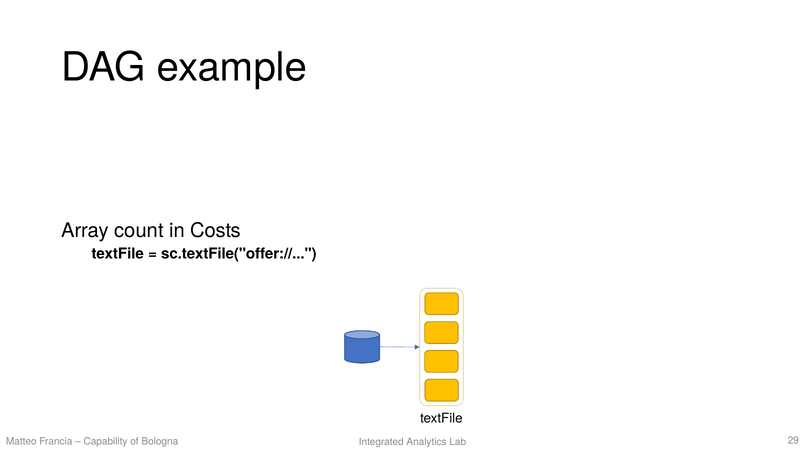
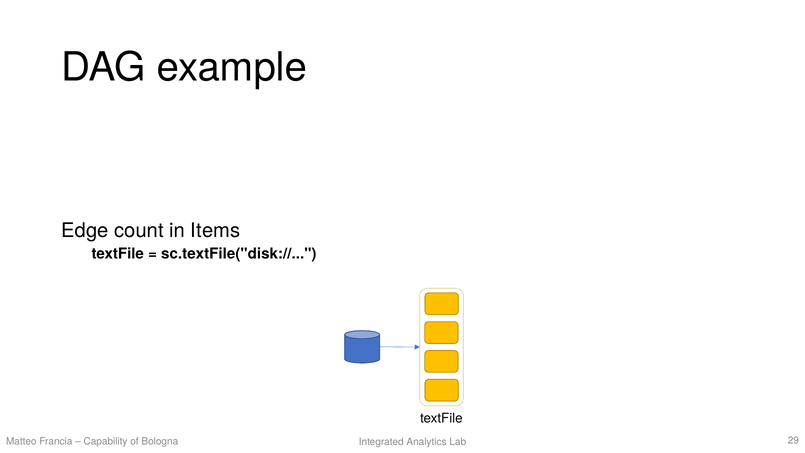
Array: Array -> Edge
Costs: Costs -> Items
sc.textFile("offer://: sc.textFile("offer:// -> sc.textFile("disk://
